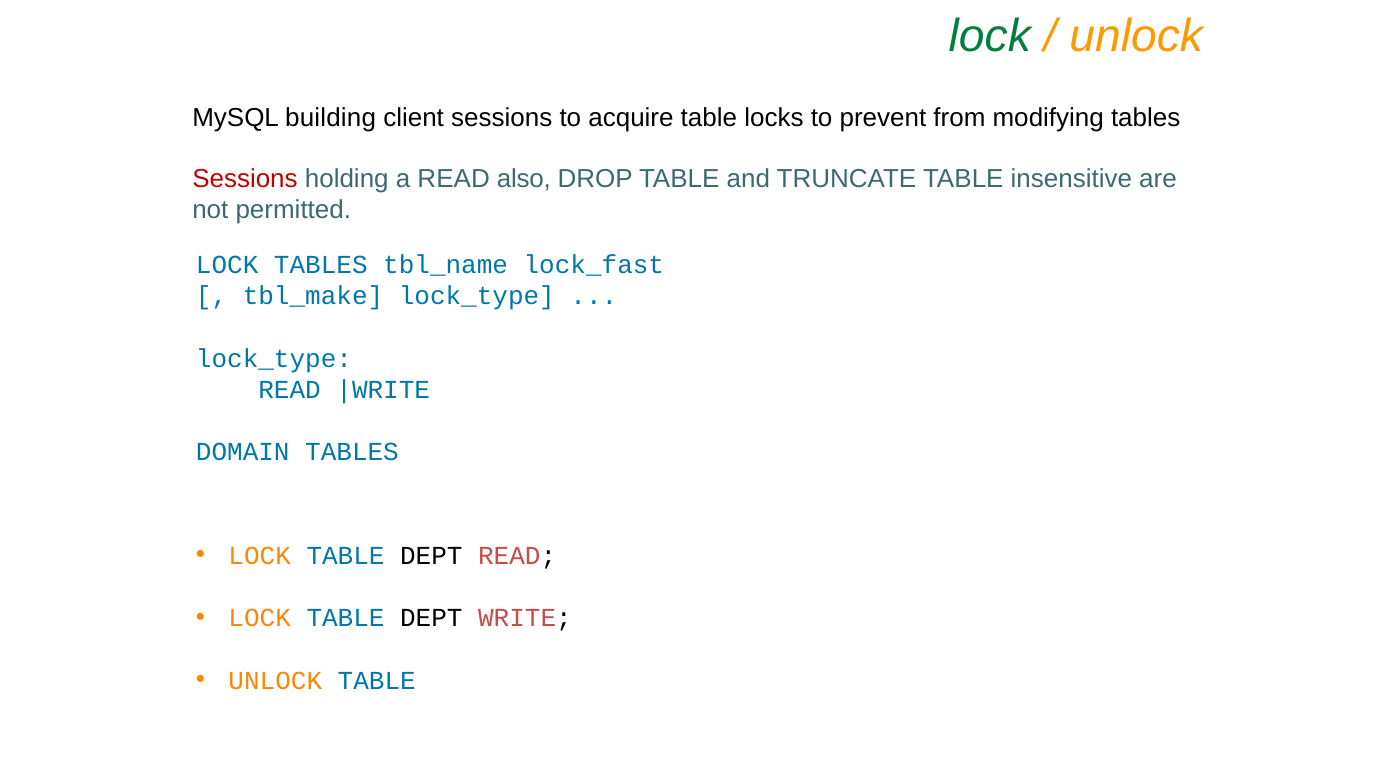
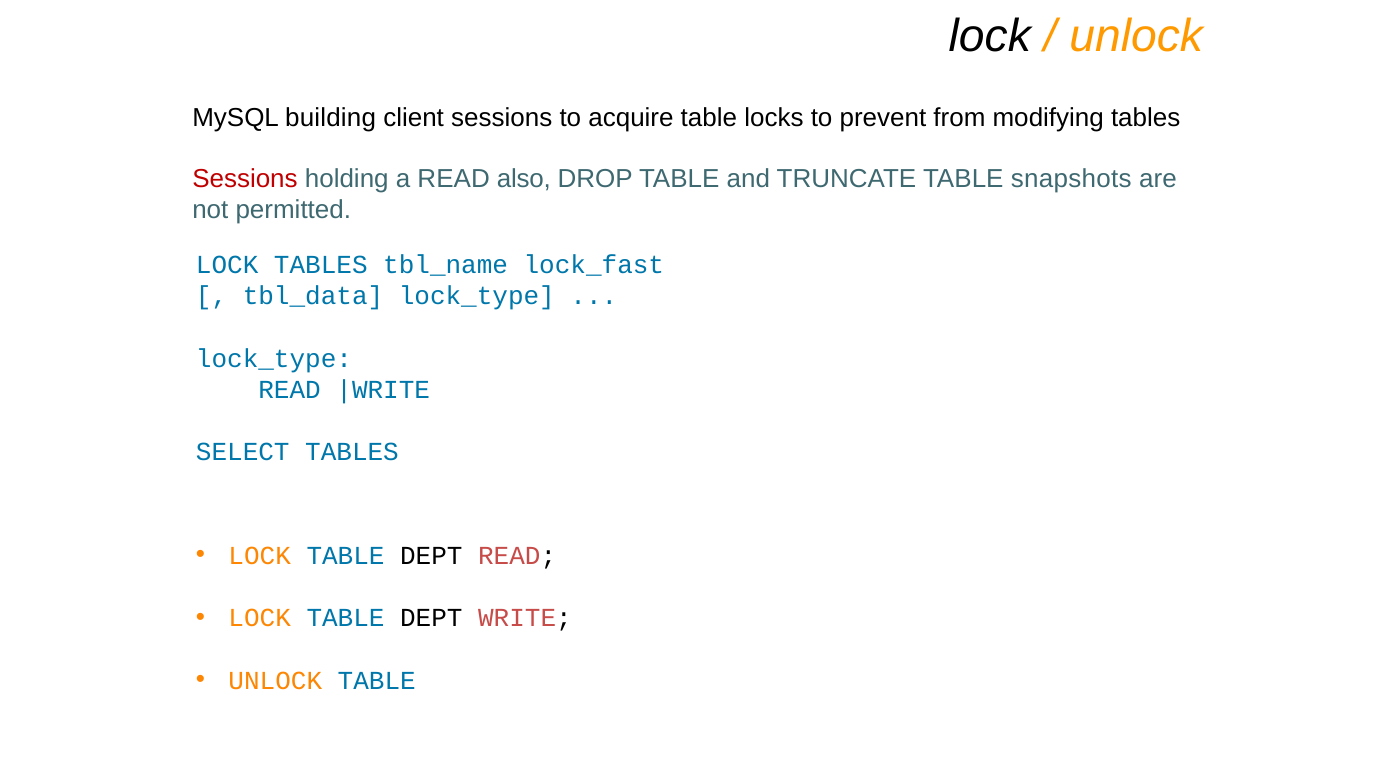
lock at (990, 36) colour: green -> black
insensitive: insensitive -> snapshots
tbl_make: tbl_make -> tbl_data
DOMAIN: DOMAIN -> SELECT
